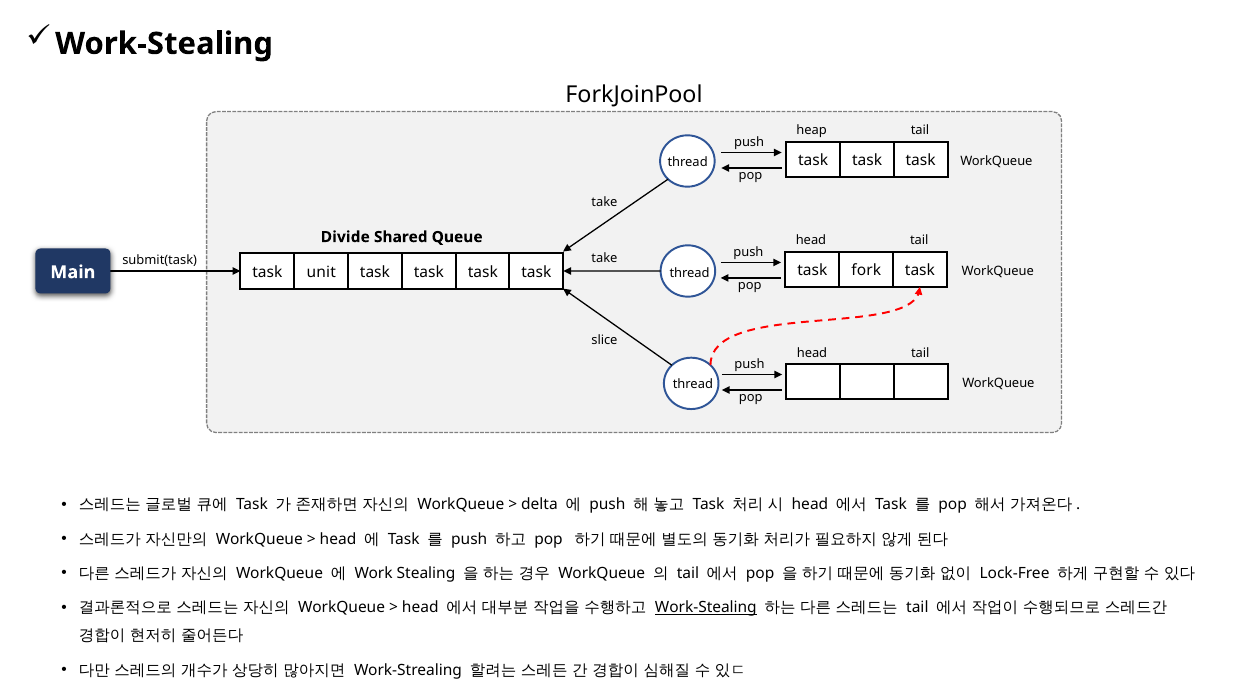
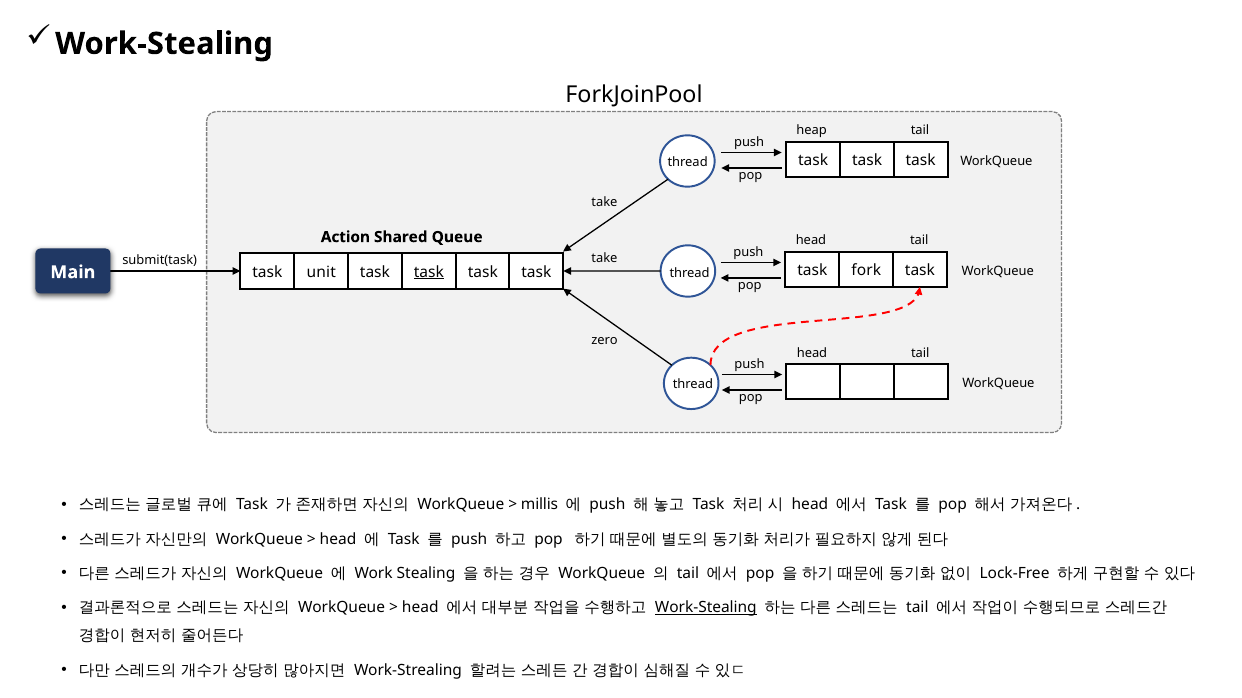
Divide: Divide -> Action
task at (429, 272) underline: none -> present
slice: slice -> zero
delta: delta -> millis
